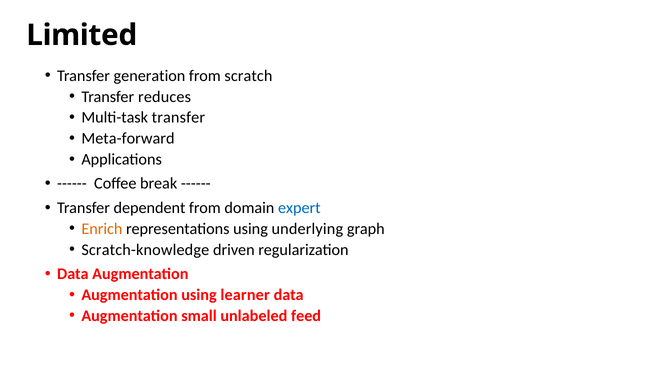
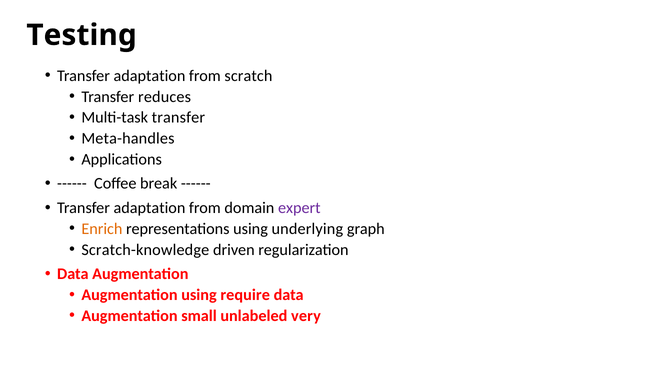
Limited: Limited -> Testing
generation at (149, 76): generation -> adaptation
Meta-forward: Meta-forward -> Meta-handles
dependent at (150, 208): dependent -> adaptation
expert colour: blue -> purple
learner: learner -> require
feed: feed -> very
